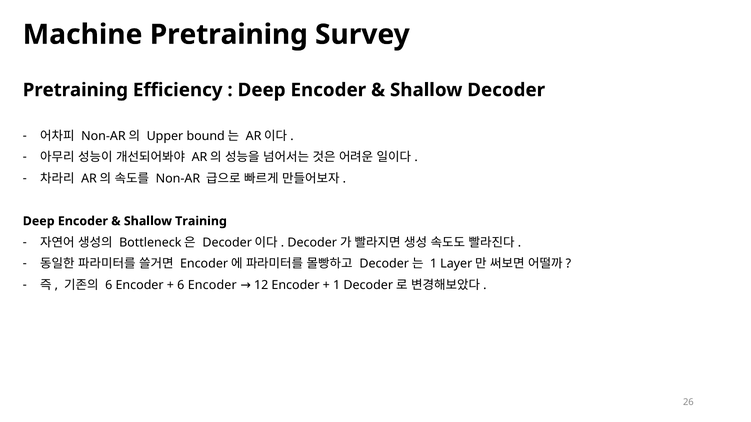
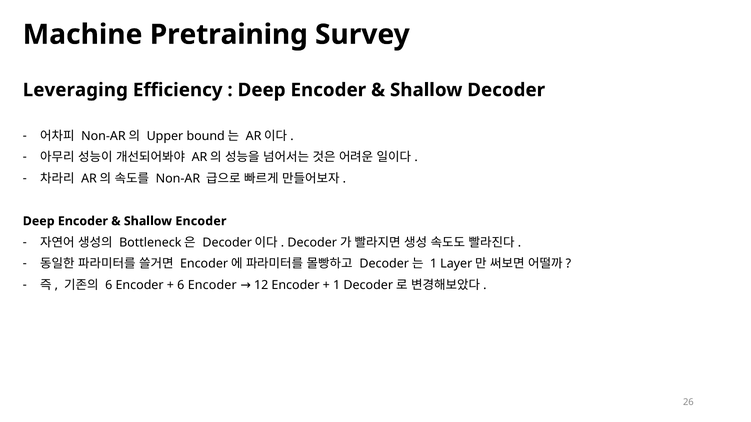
Pretraining at (75, 90): Pretraining -> Leveraging
Shallow Training: Training -> Encoder
